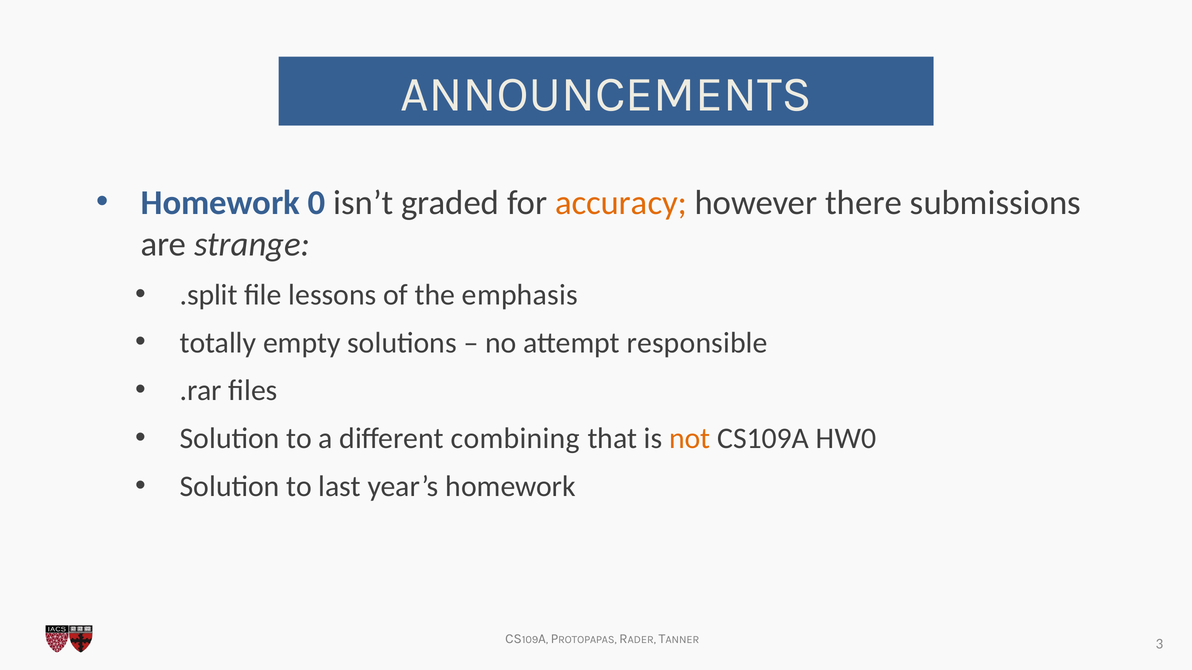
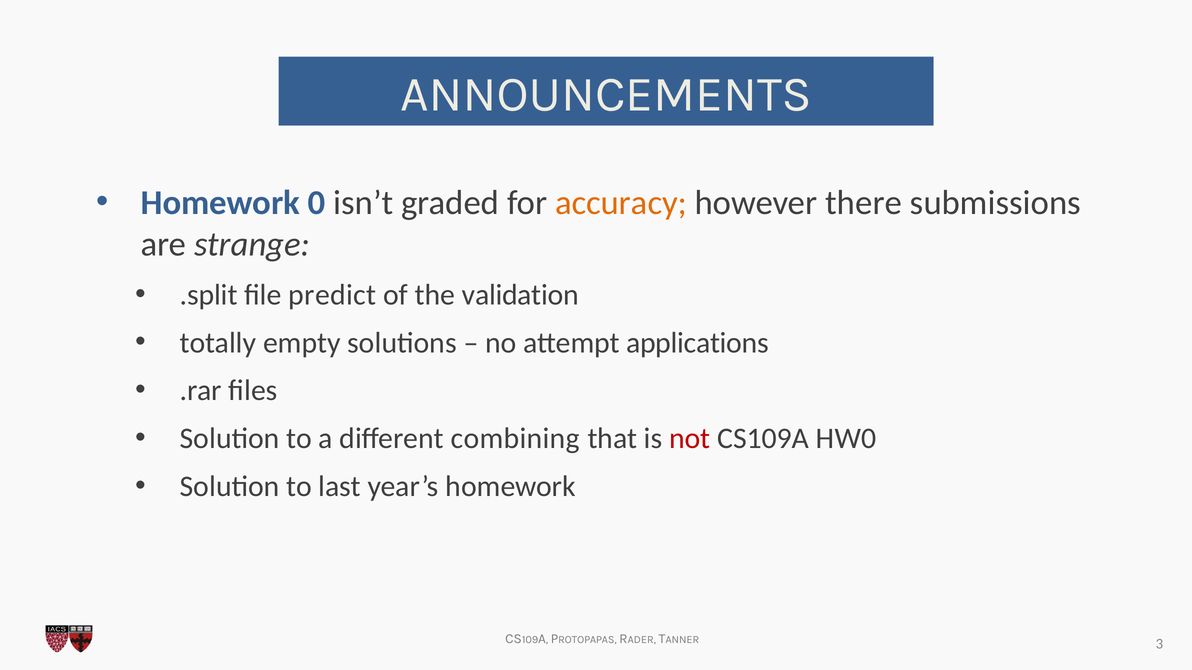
lessons: lessons -> predict
emphasis: emphasis -> validation
responsible: responsible -> applications
not colour: orange -> red
